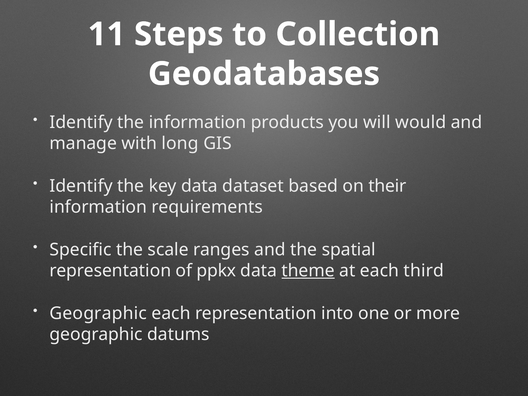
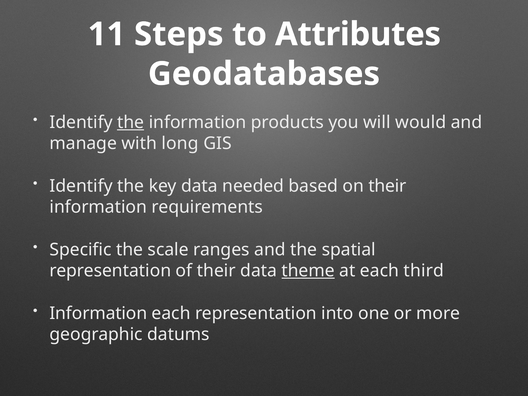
Collection: Collection -> Attributes
the at (131, 122) underline: none -> present
dataset: dataset -> needed
of ppkx: ppkx -> their
Geographic at (98, 313): Geographic -> Information
